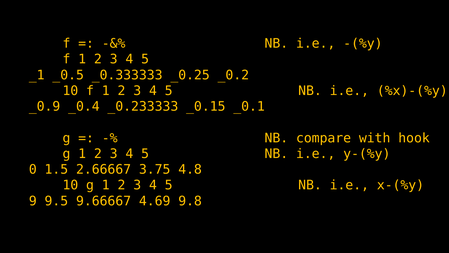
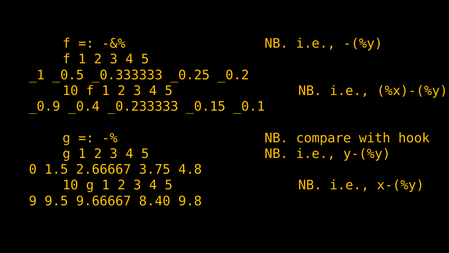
4.69: 4.69 -> 8.40
